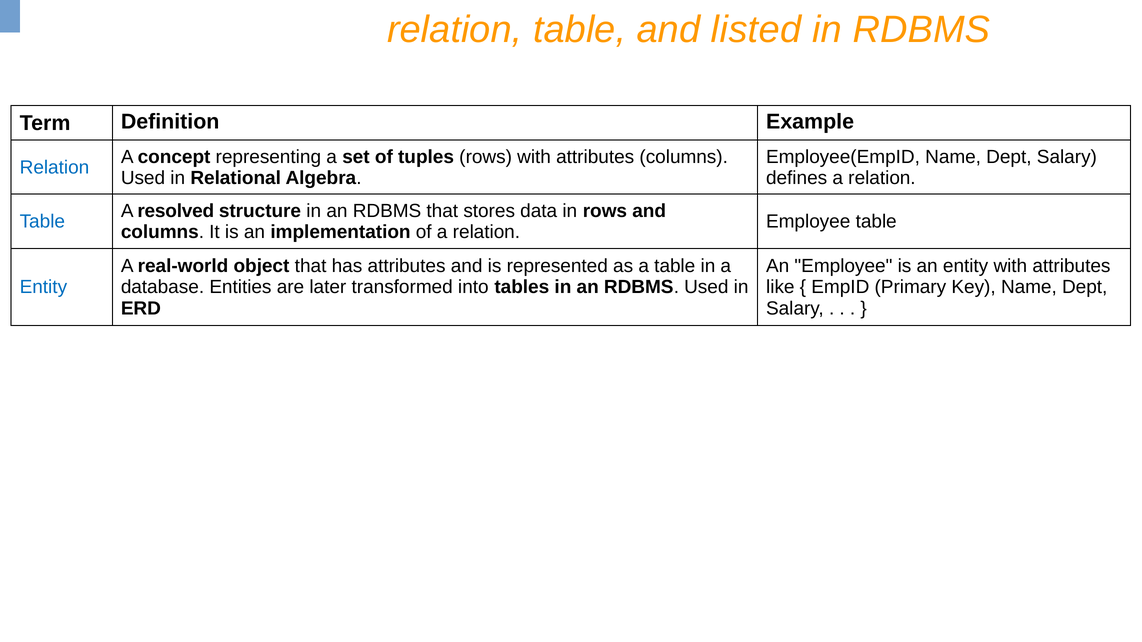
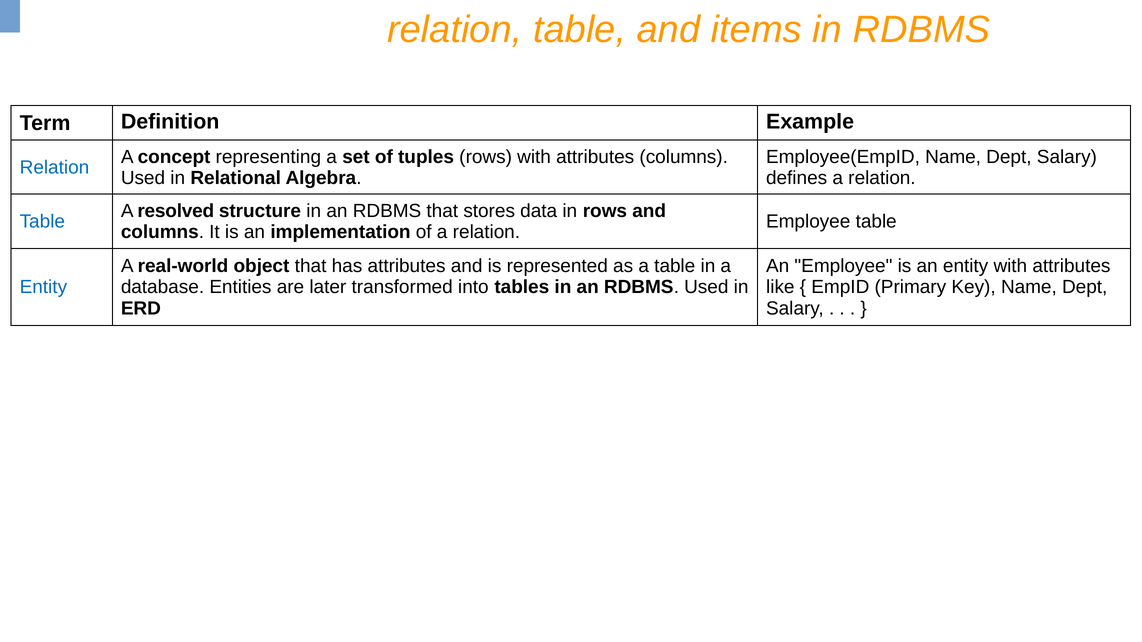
listed: listed -> items
